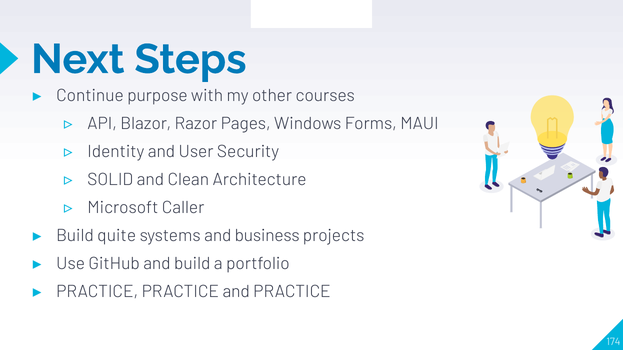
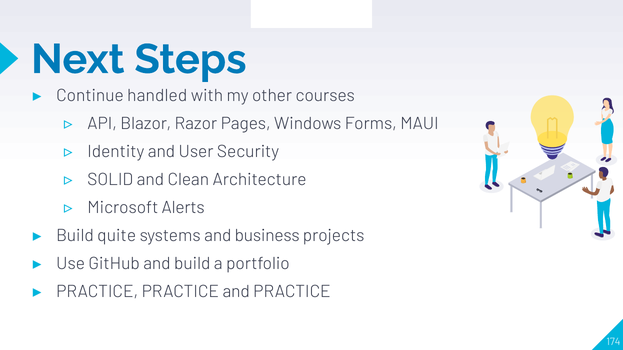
purpose: purpose -> handled
Caller: Caller -> Alerts
